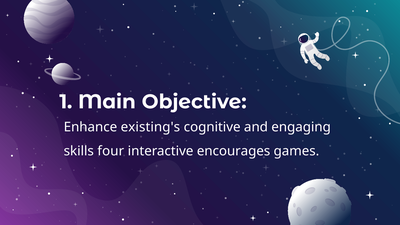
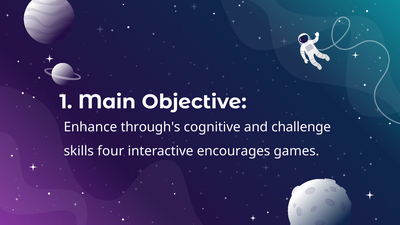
existing's: existing's -> through's
engaging: engaging -> challenge
